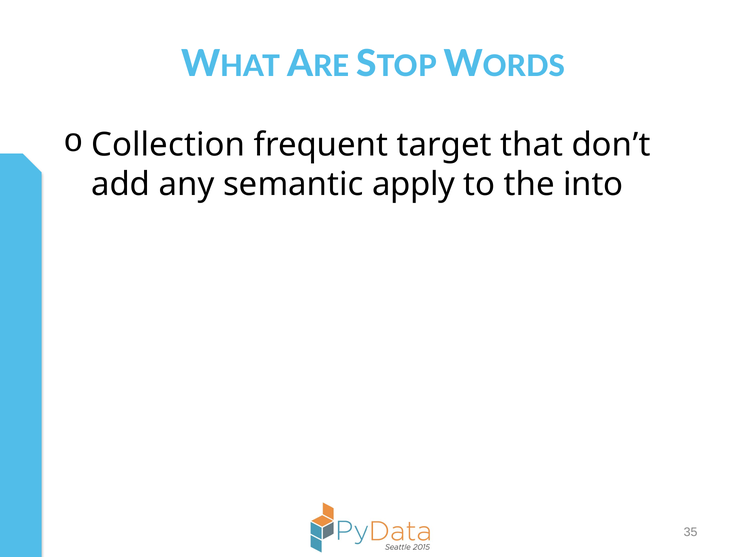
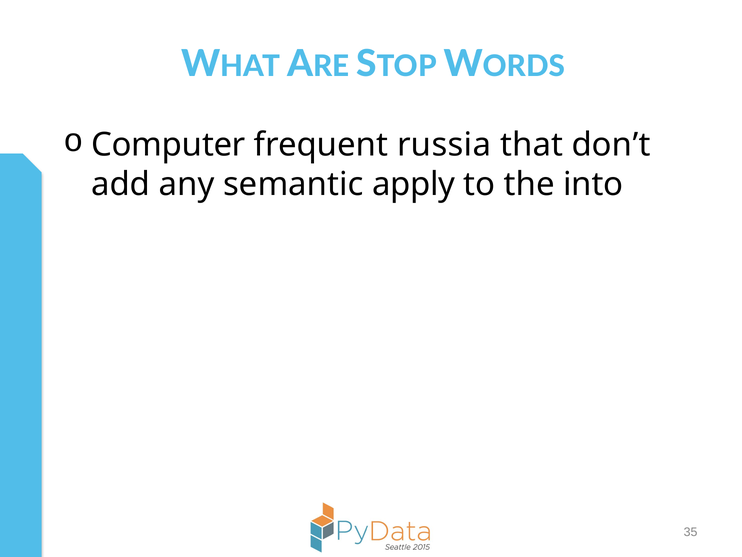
Collection: Collection -> Computer
target: target -> russia
